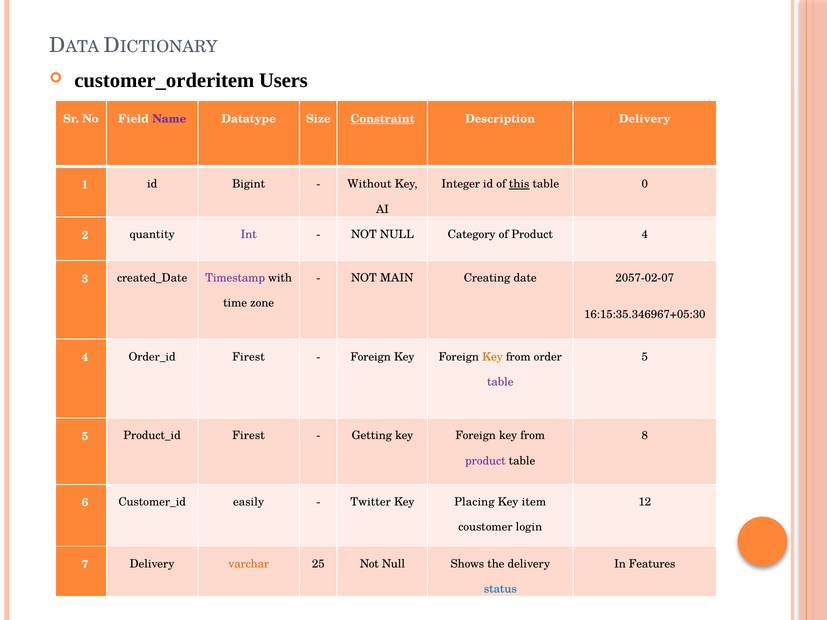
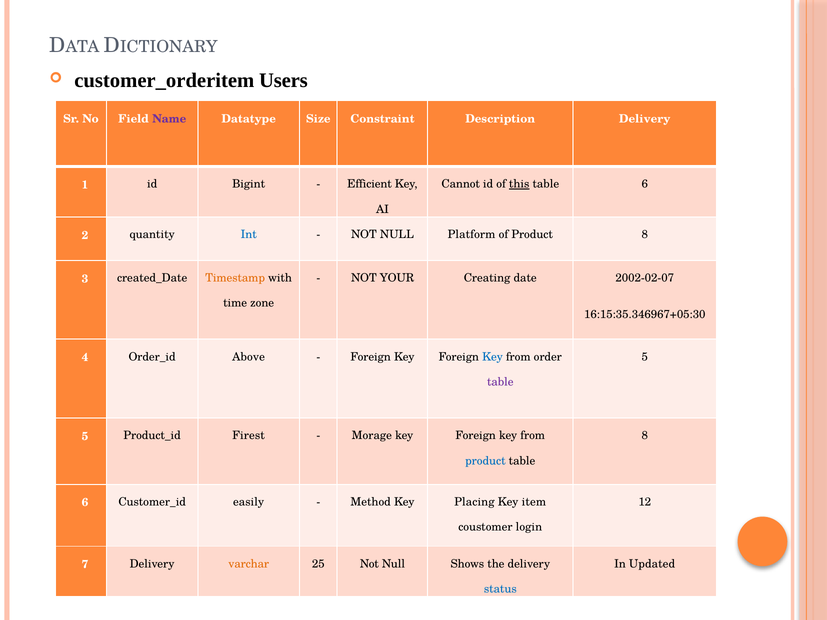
Constraint underline: present -> none
Integer: Integer -> Cannot
table 0: 0 -> 6
Without: Without -> Efficient
Int colour: purple -> blue
Category: Category -> Platform
Product 4: 4 -> 8
MAIN: MAIN -> YOUR
2057-02-07: 2057-02-07 -> 2002-02-07
Timestamp colour: purple -> orange
Firest at (249, 357): Firest -> Above
Key at (493, 357) colour: orange -> blue
Getting: Getting -> Morage
product at (485, 461) colour: purple -> blue
Twitter: Twitter -> Method
Features: Features -> Updated
